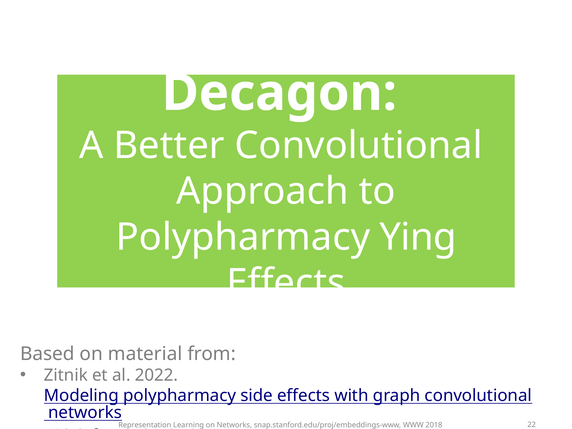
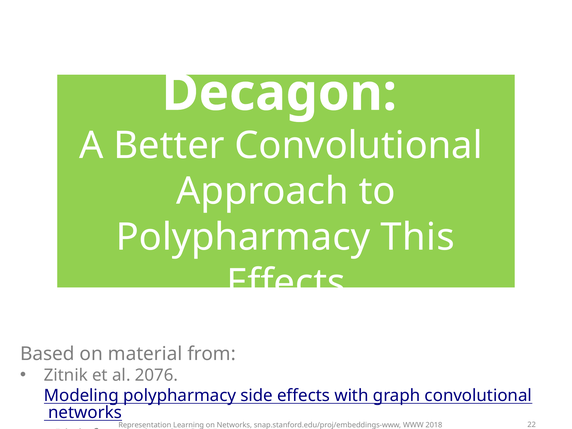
Ying: Ying -> This
2022: 2022 -> 2076
